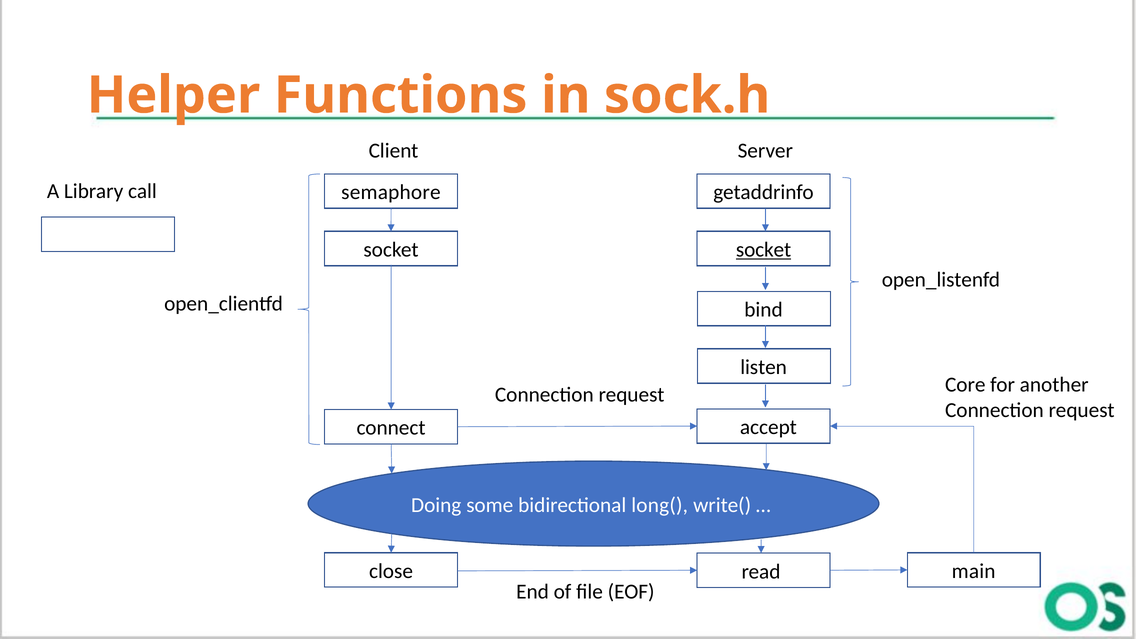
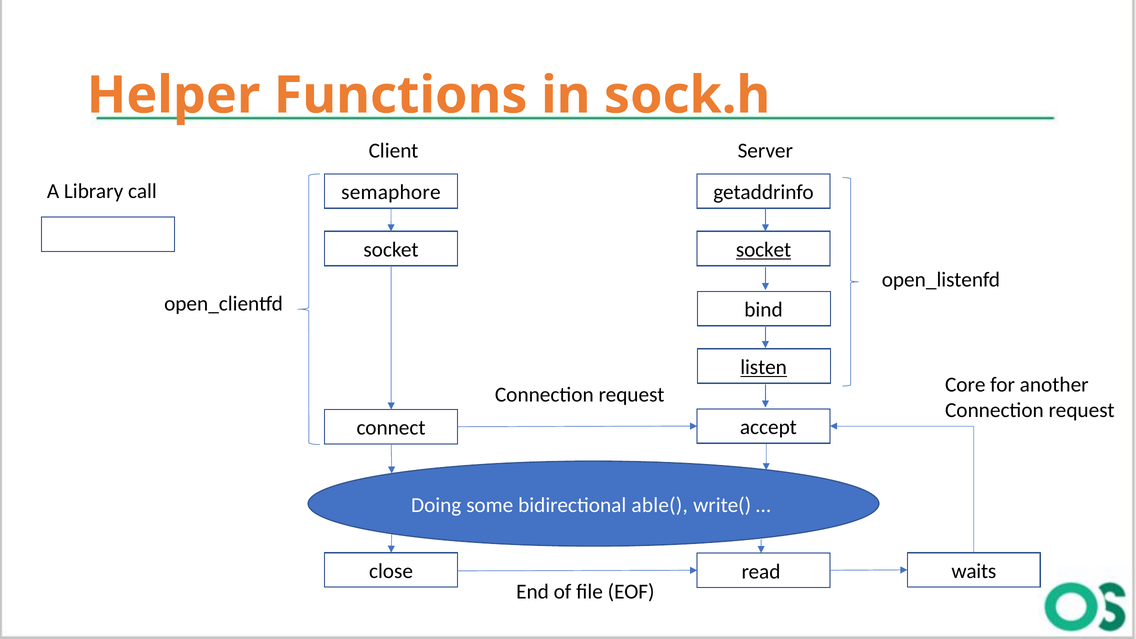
listen underline: none -> present
long(: long( -> able(
main: main -> waits
